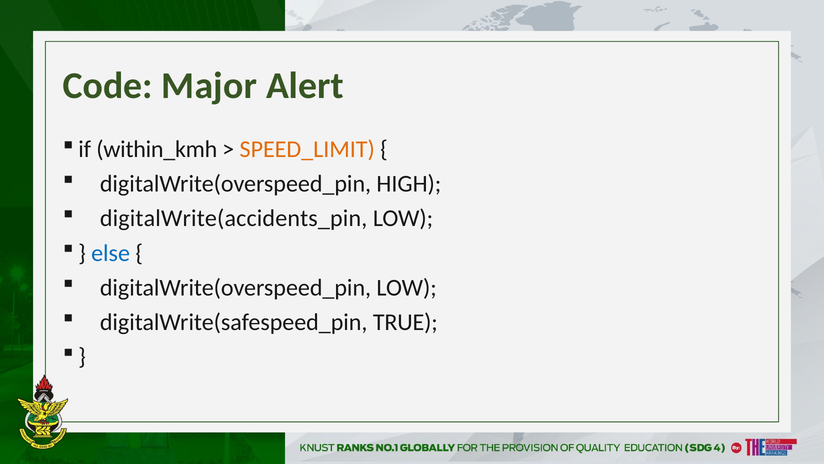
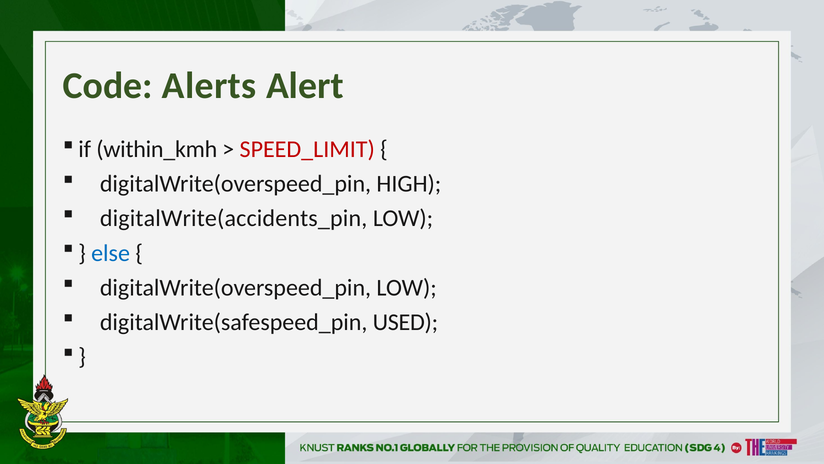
Major: Major -> Alerts
SPEED_LIMIT colour: orange -> red
TRUE: TRUE -> USED
